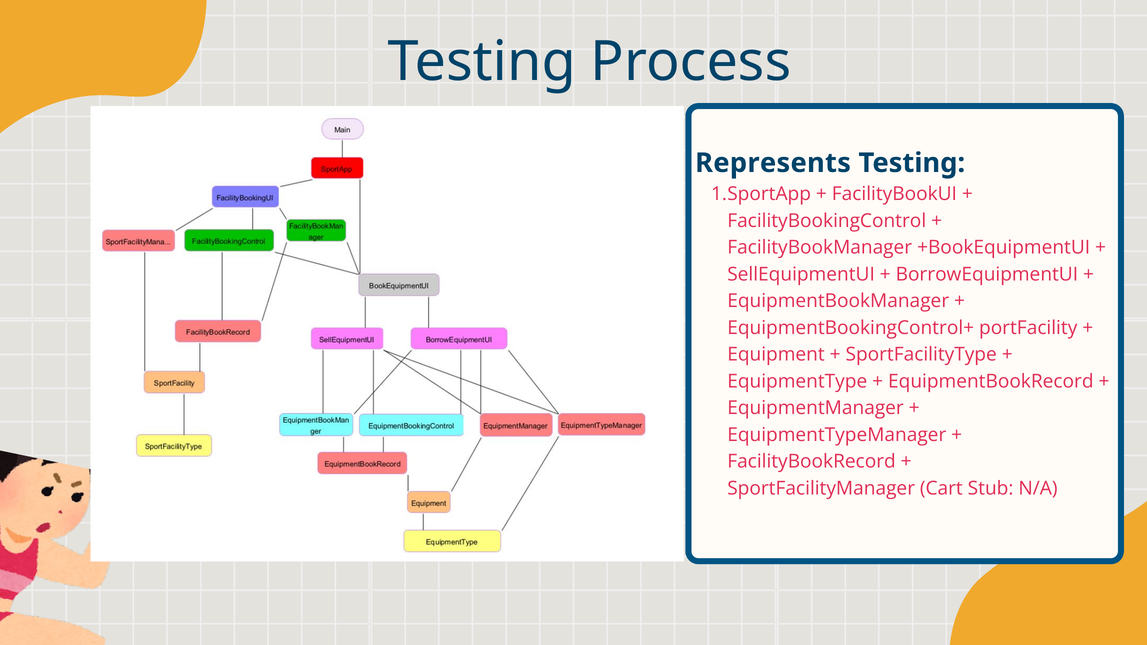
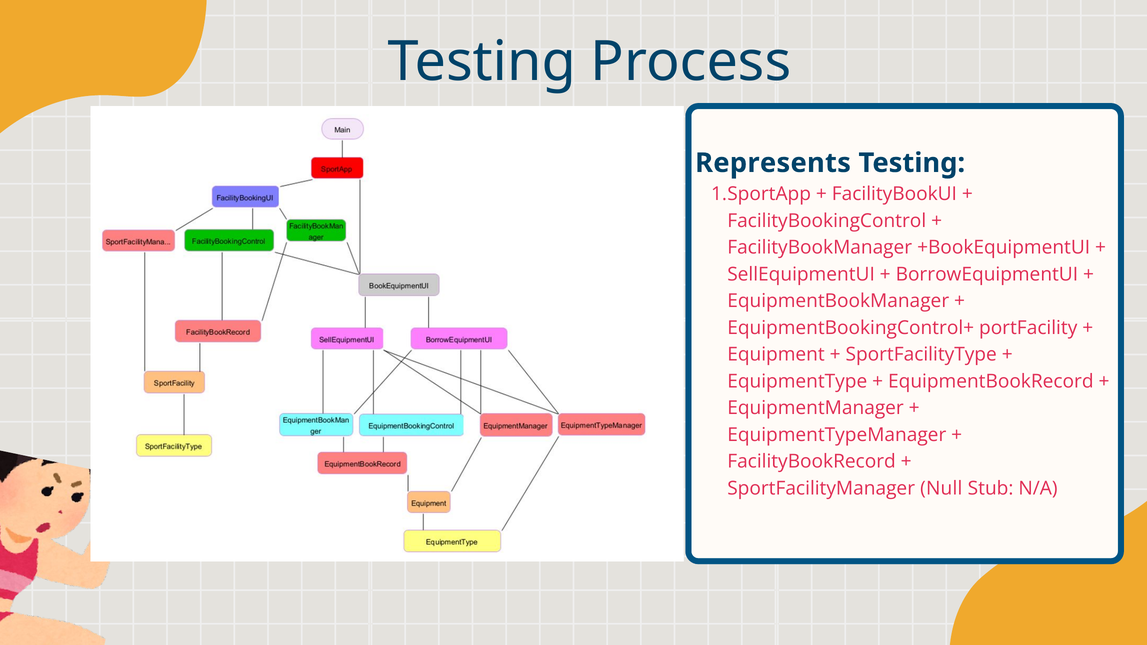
Cart: Cart -> Null
